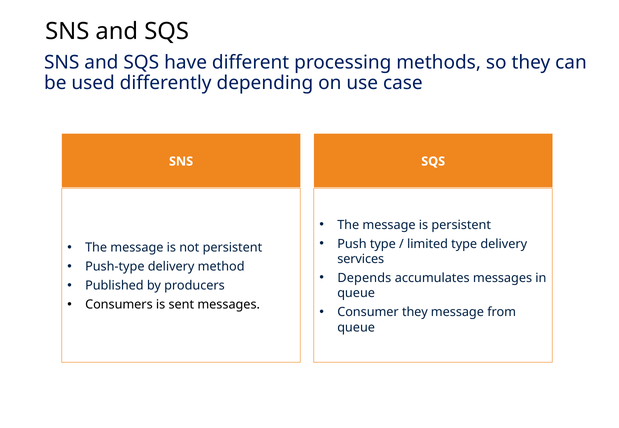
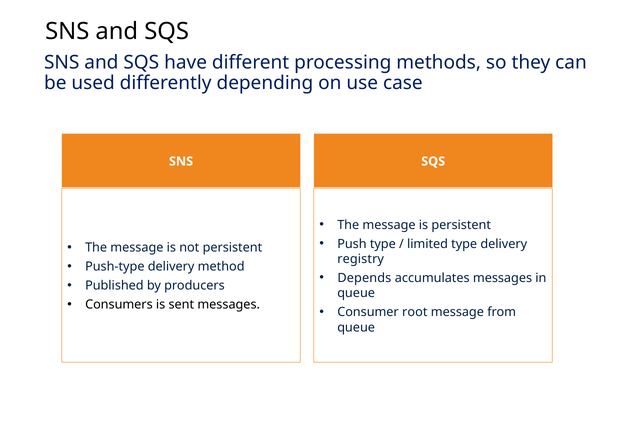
services: services -> registry
Consumer they: they -> root
